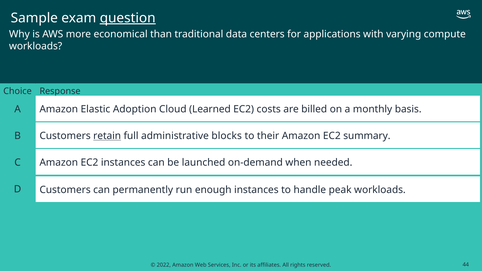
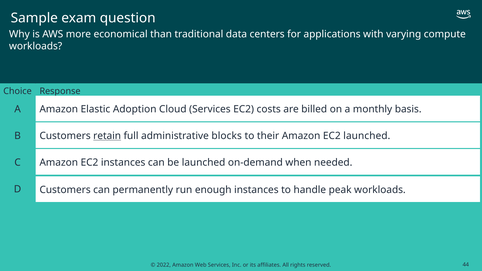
question underline: present -> none
Cloud Learned: Learned -> Services
EC2 summary: summary -> launched
